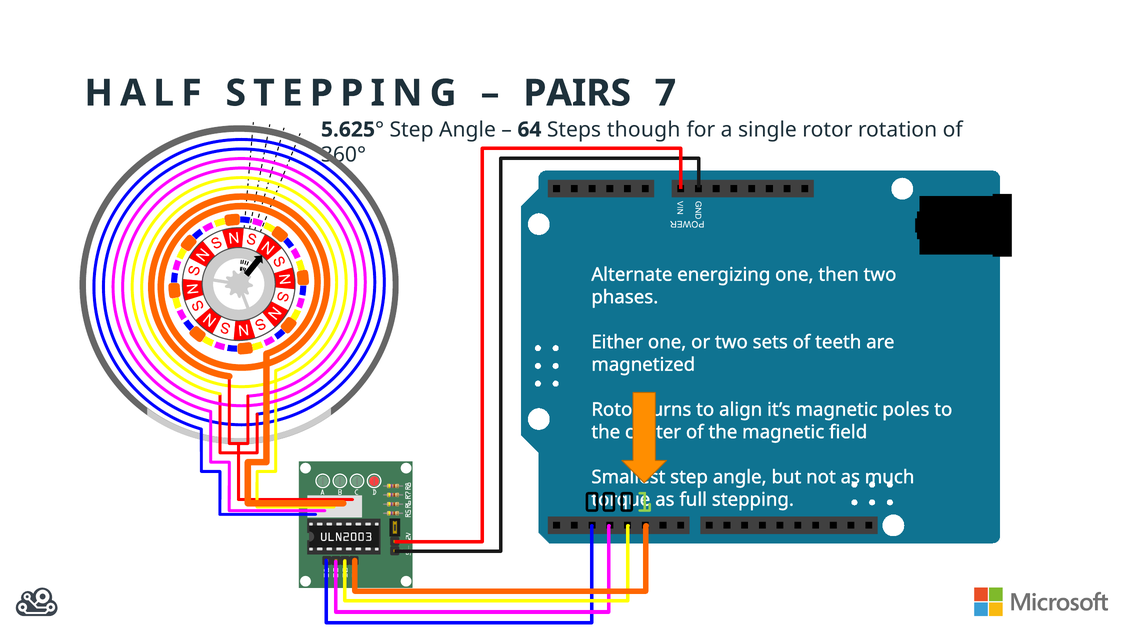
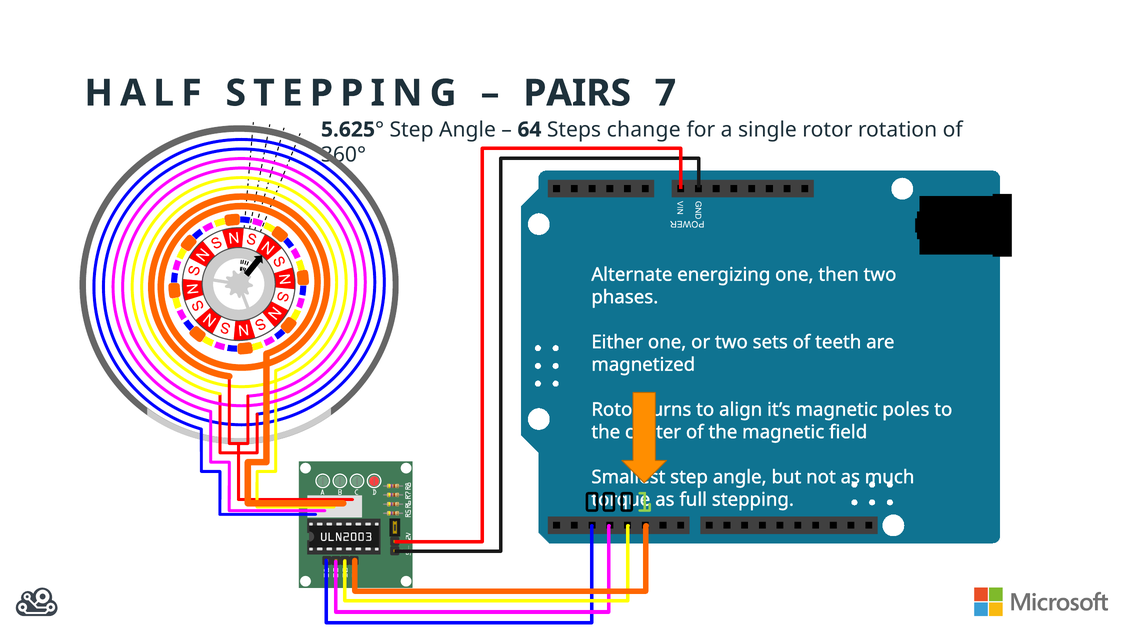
though: though -> change
